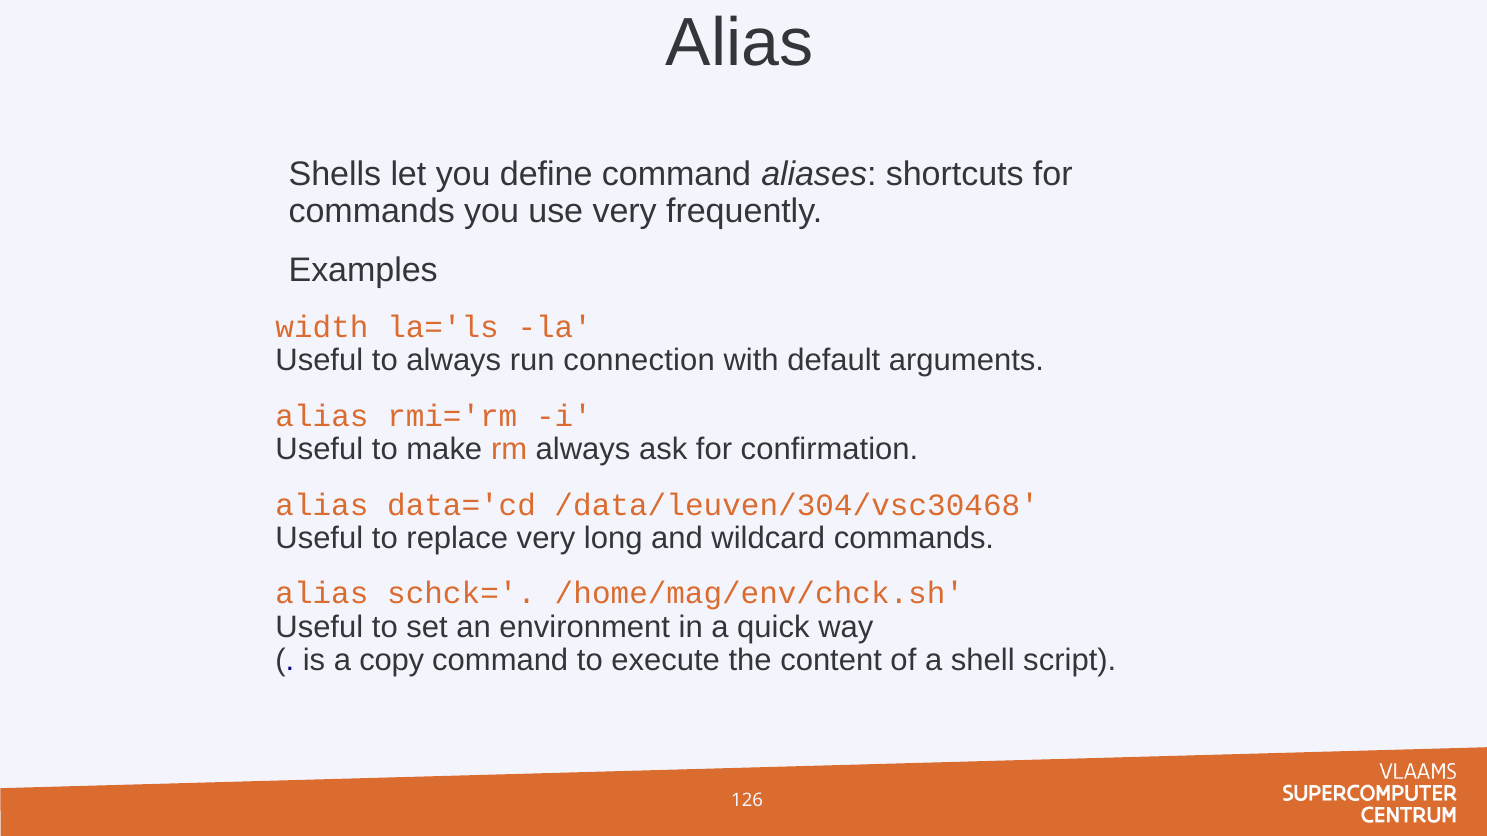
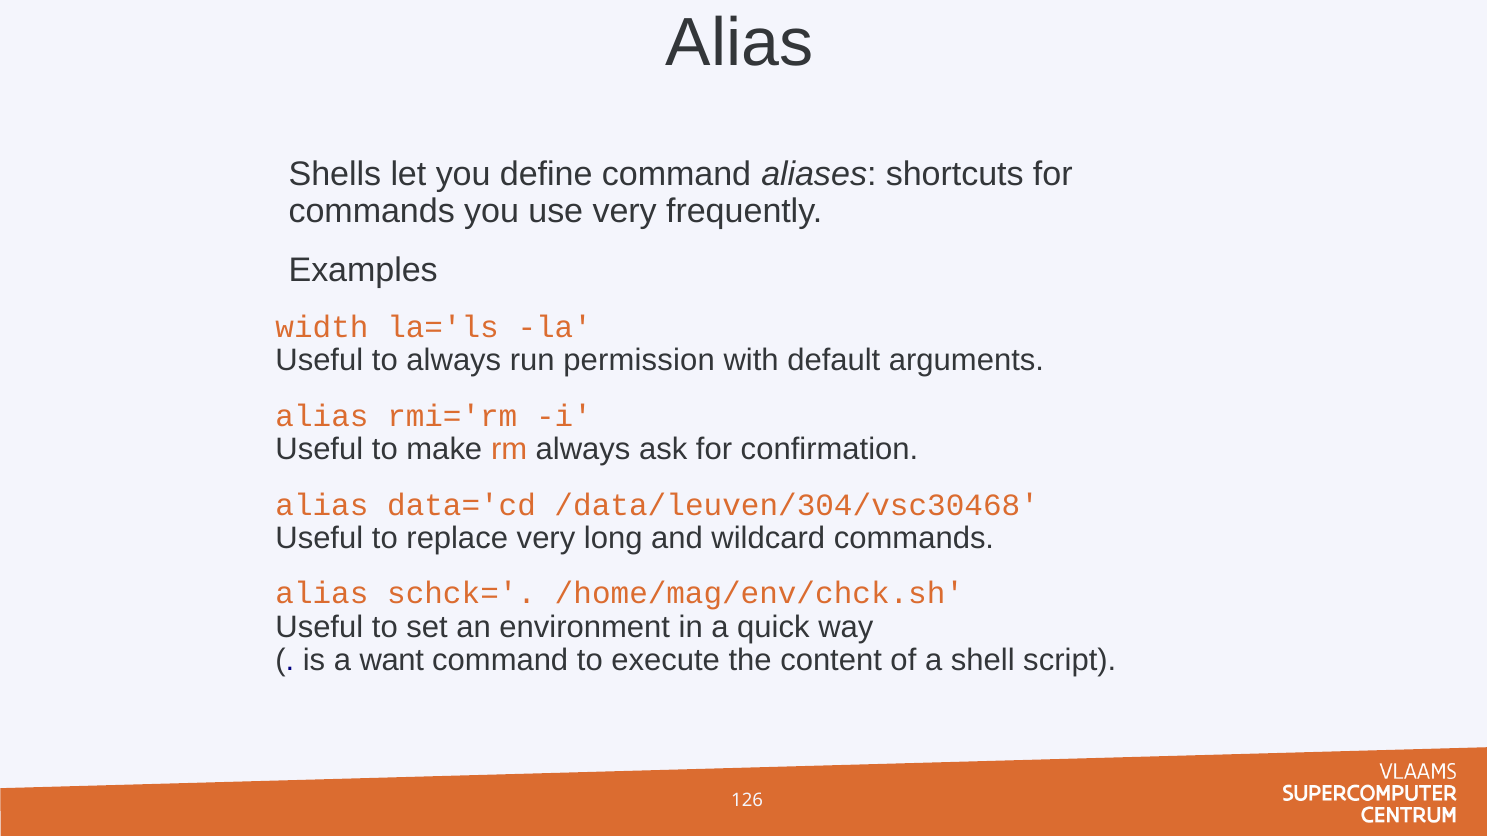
connection: connection -> permission
copy: copy -> want
